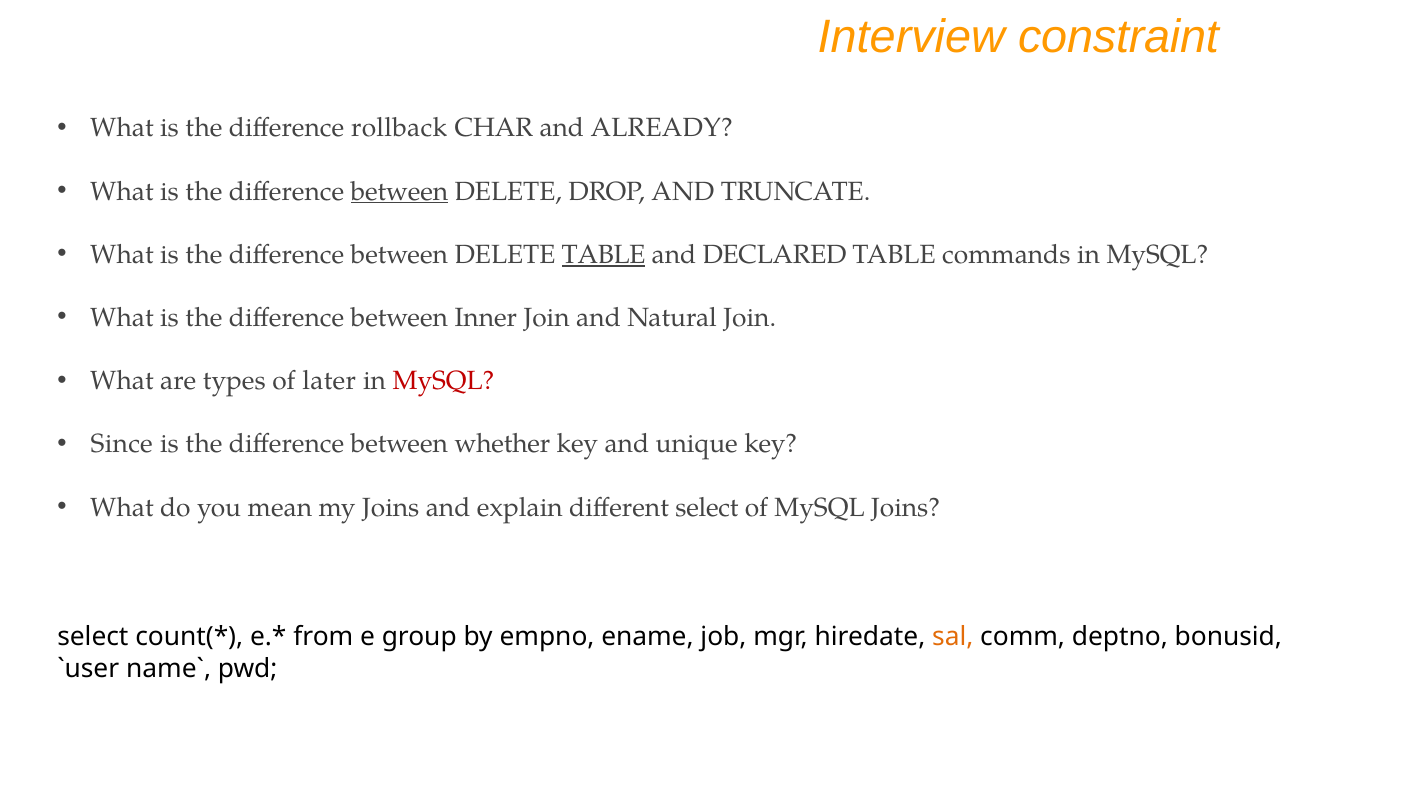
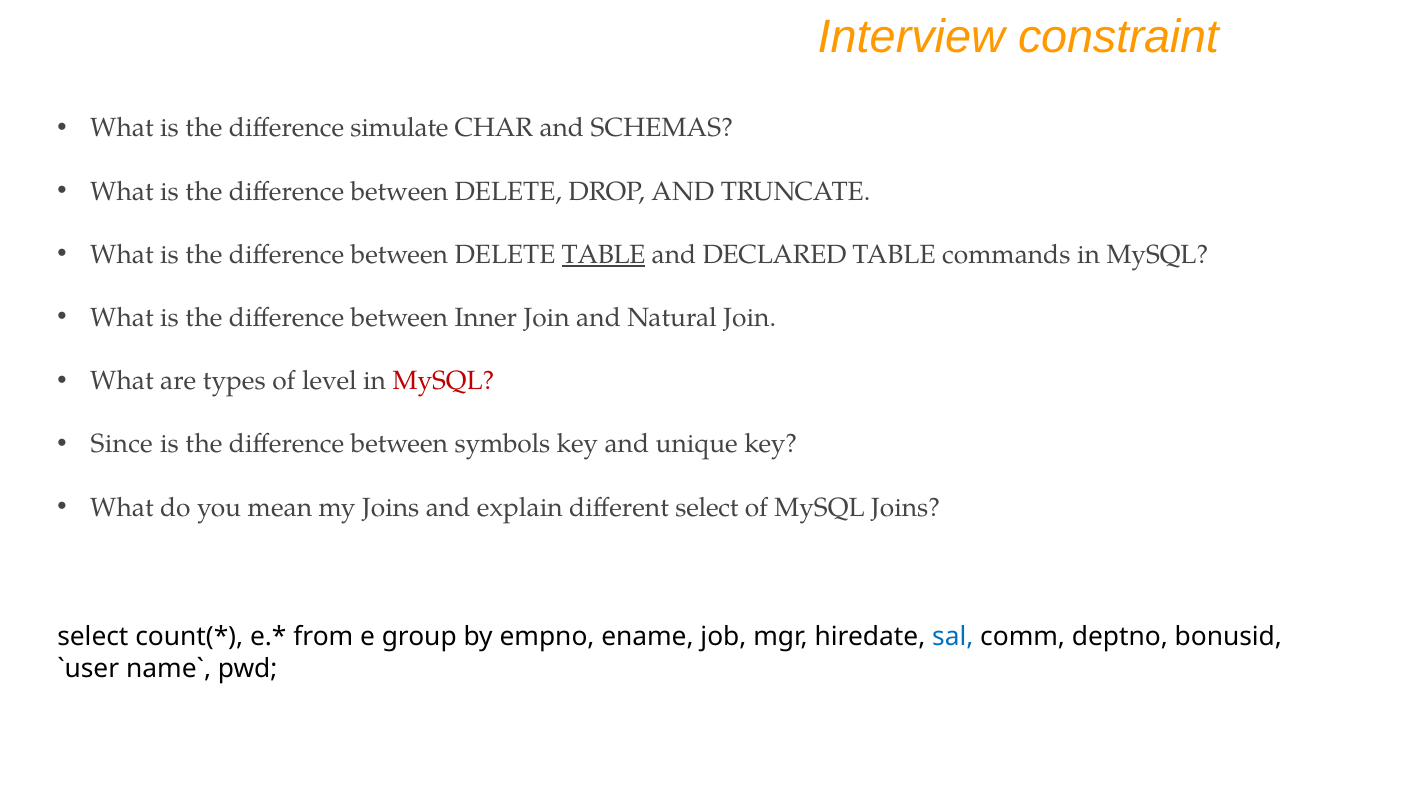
rollback: rollback -> simulate
ALREADY: ALREADY -> SCHEMAS
between at (399, 191) underline: present -> none
later: later -> level
whether: whether -> symbols
sal colour: orange -> blue
